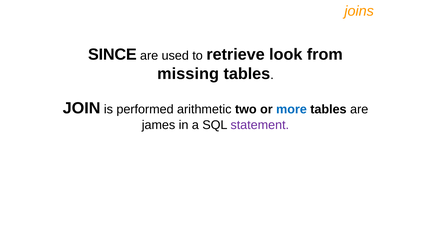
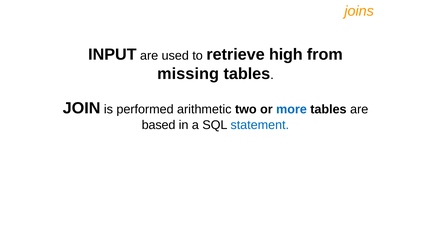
SINCE: SINCE -> INPUT
look: look -> high
james: james -> based
statement colour: purple -> blue
